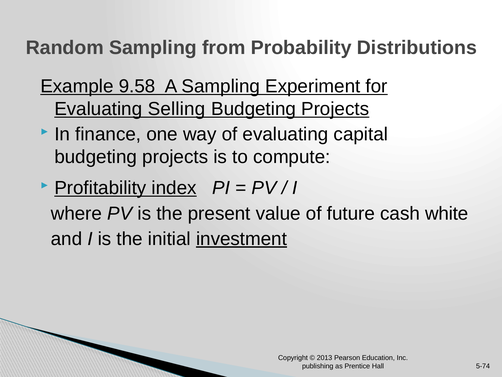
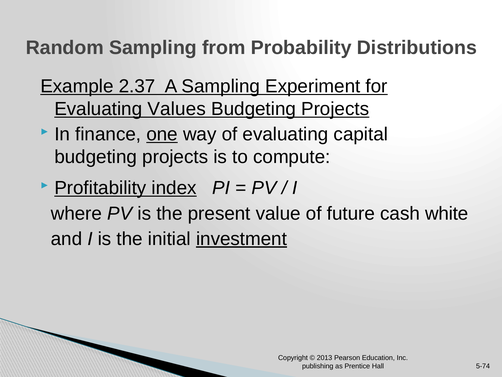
9.58: 9.58 -> 2.37
Selling: Selling -> Values
one underline: none -> present
